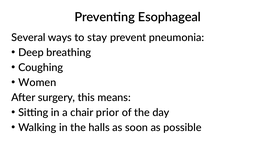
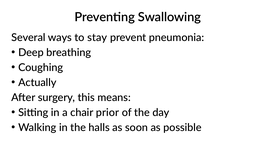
Esophageal: Esophageal -> Swallowing
Women: Women -> Actually
